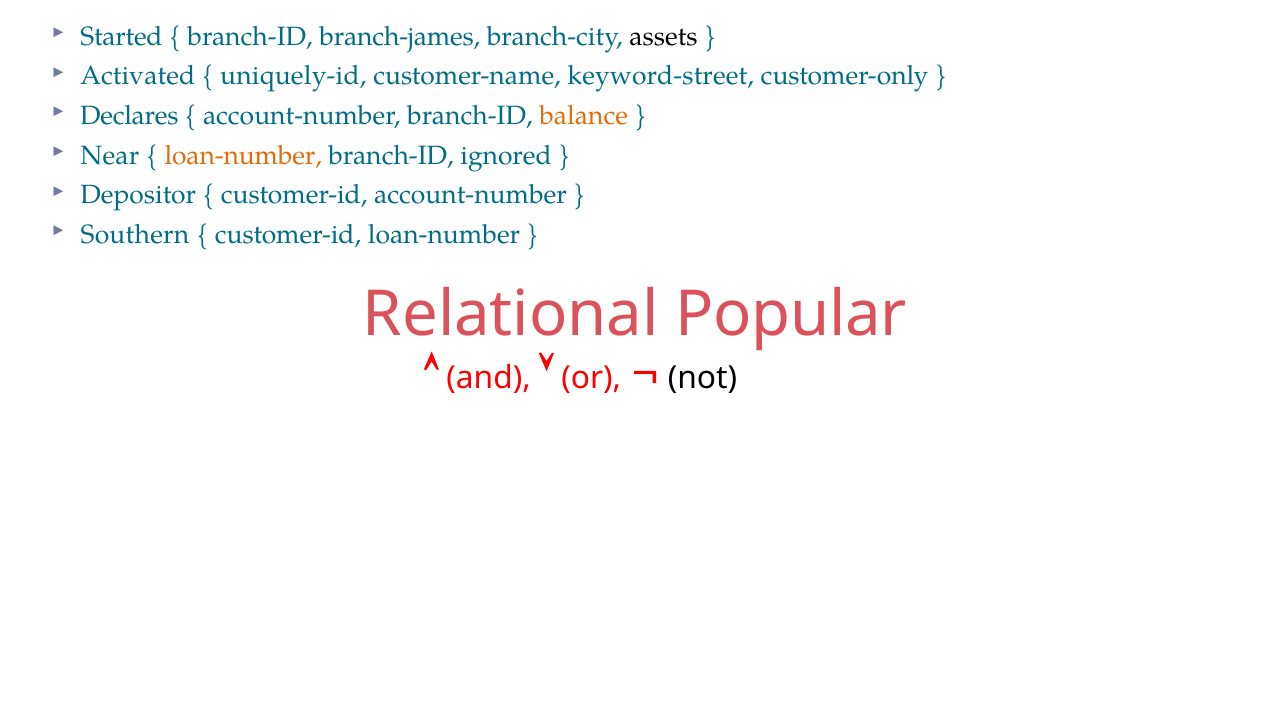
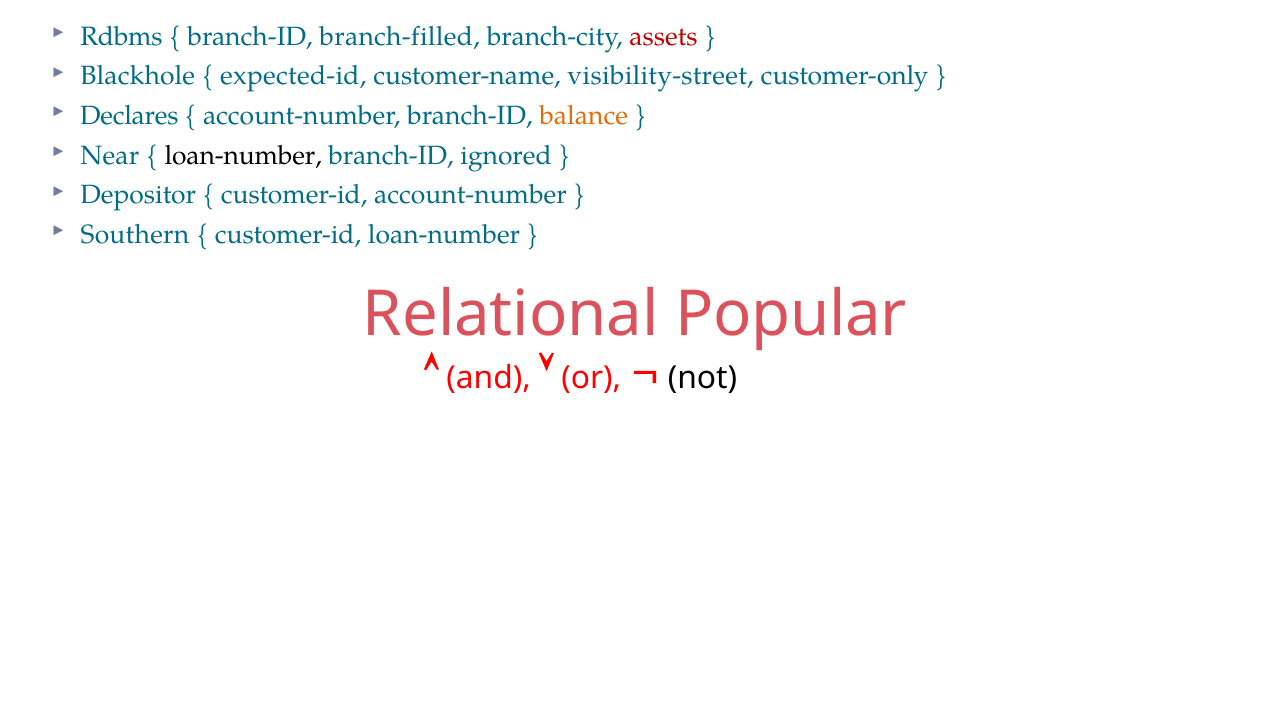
Started: Started -> Rdbms
branch-james: branch-james -> branch-filled
assets colour: black -> red
Activated: Activated -> Blackhole
uniquely-id: uniquely-id -> expected-id
keyword-street: keyword-street -> visibility-street
loan-number at (243, 156) colour: orange -> black
